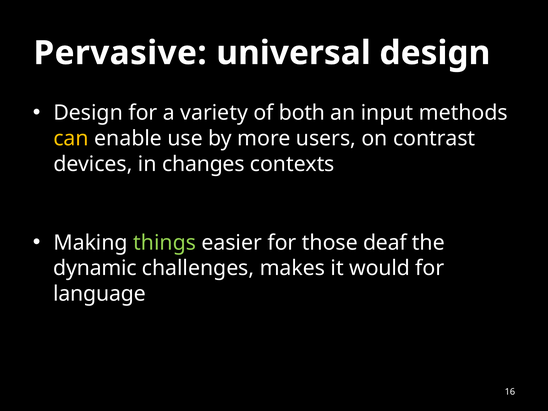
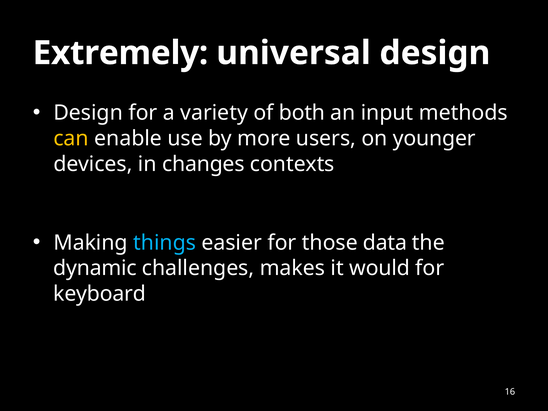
Pervasive: Pervasive -> Extremely
contrast: contrast -> younger
things colour: light green -> light blue
deaf: deaf -> data
language: language -> keyboard
